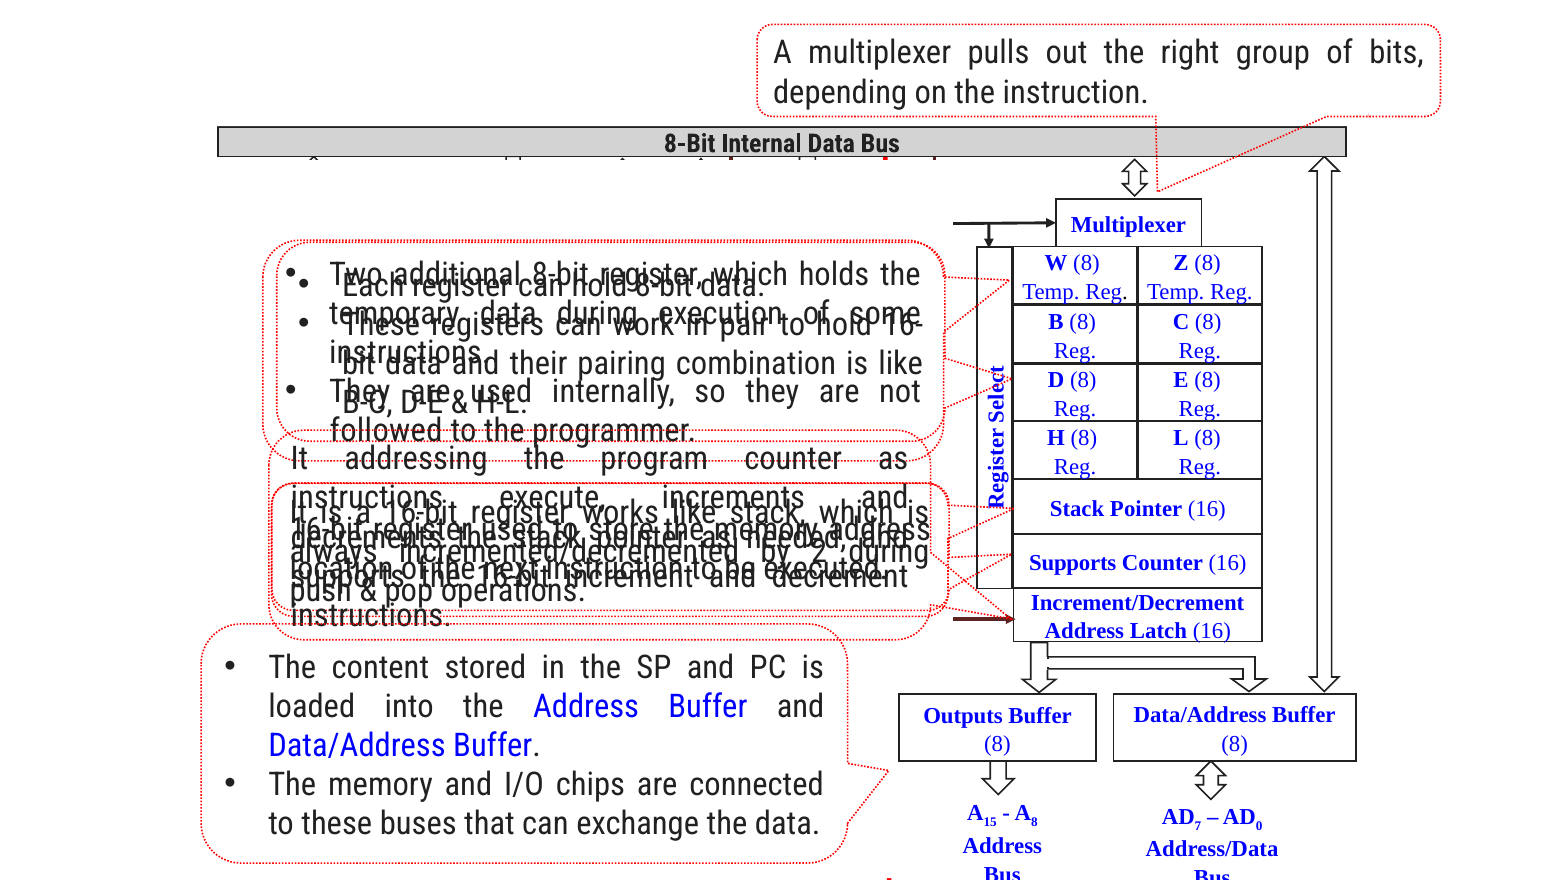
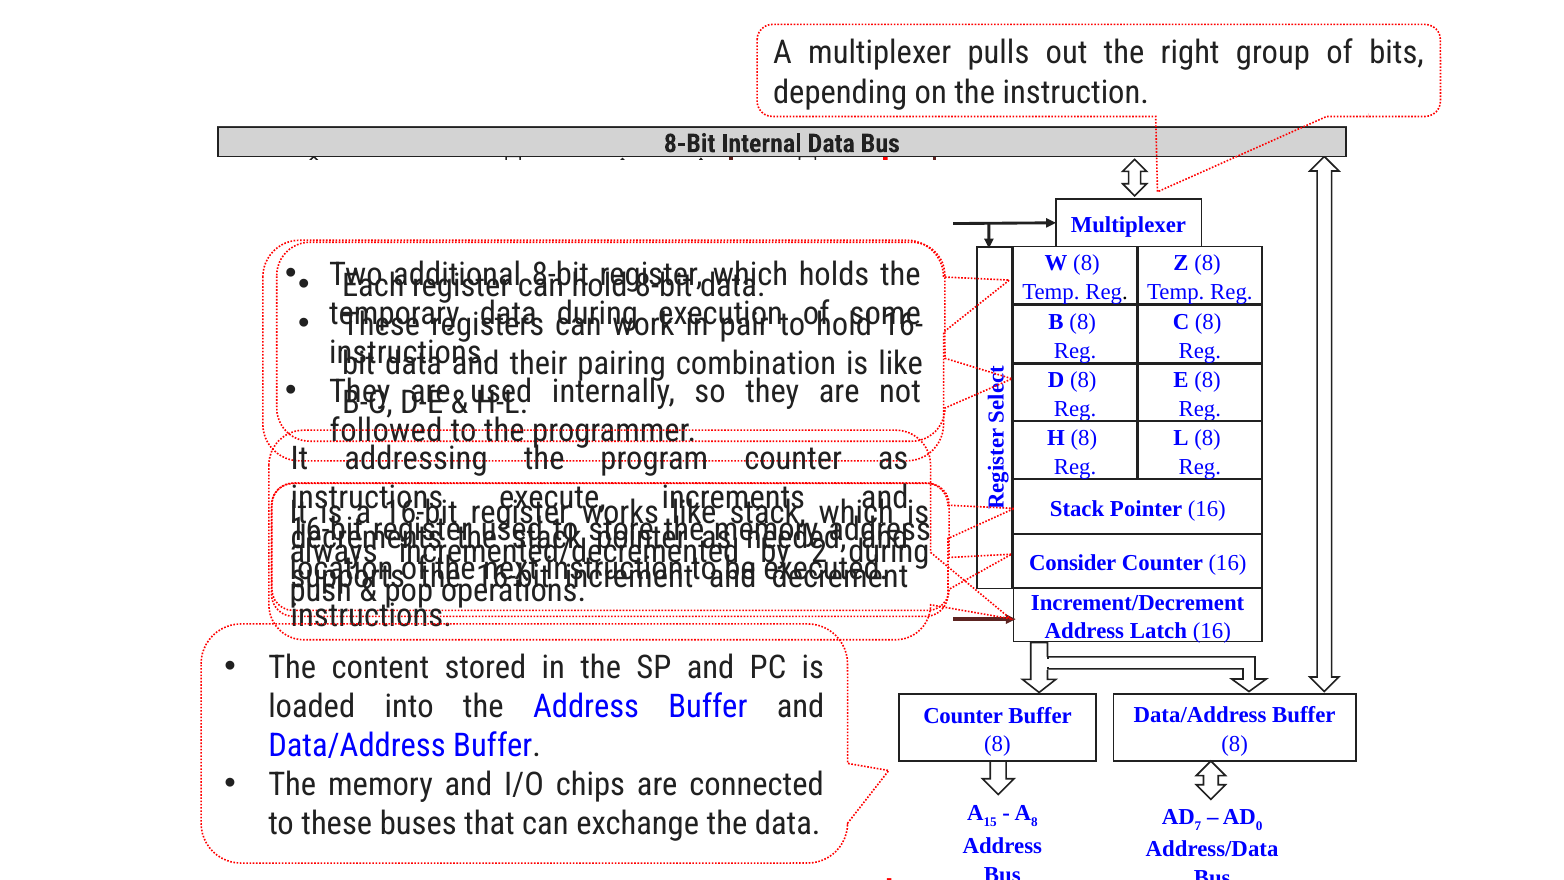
Supports at (1073, 563): Supports -> Consider
Outputs at (963, 715): Outputs -> Counter
